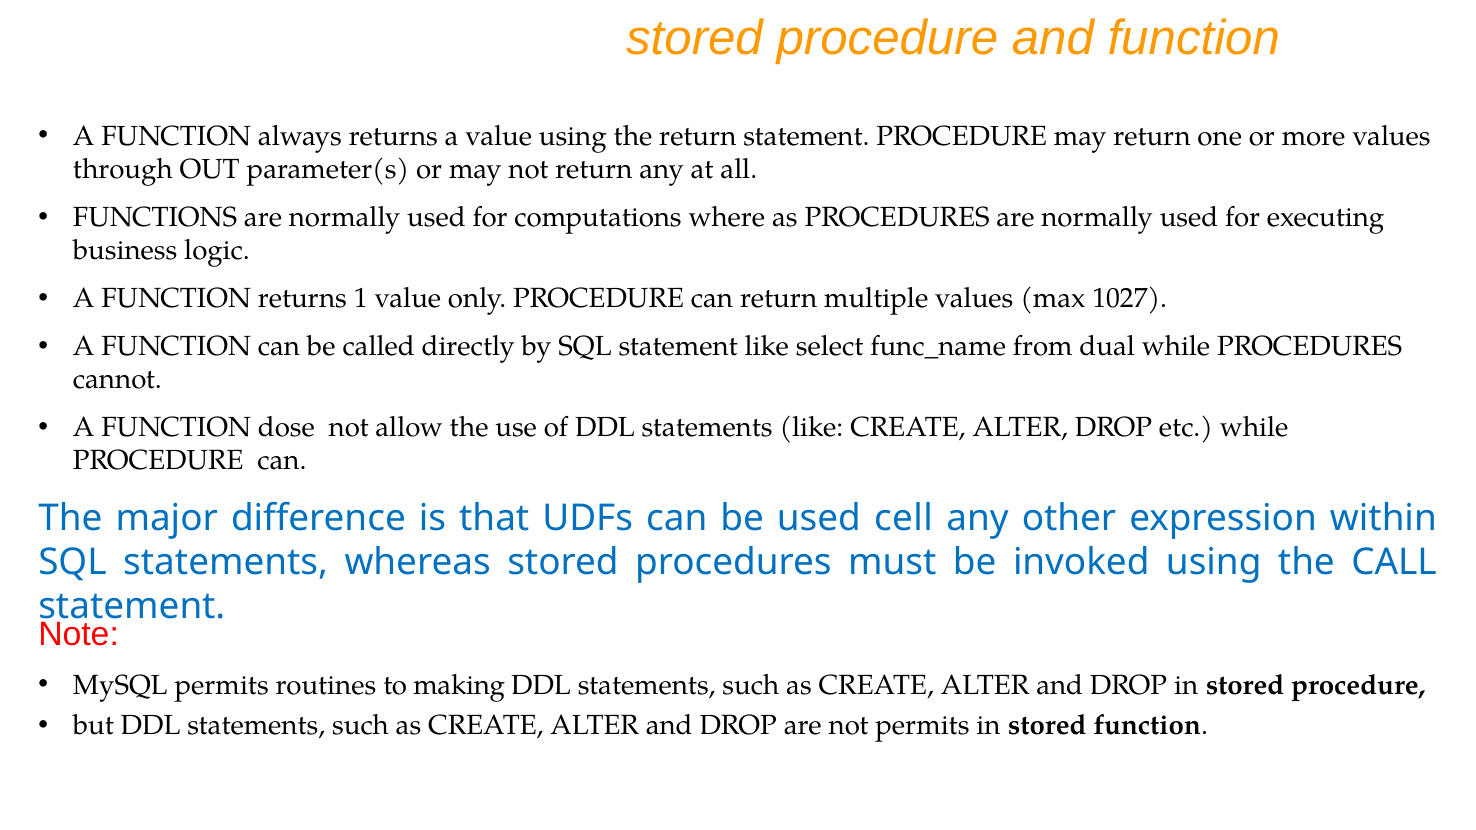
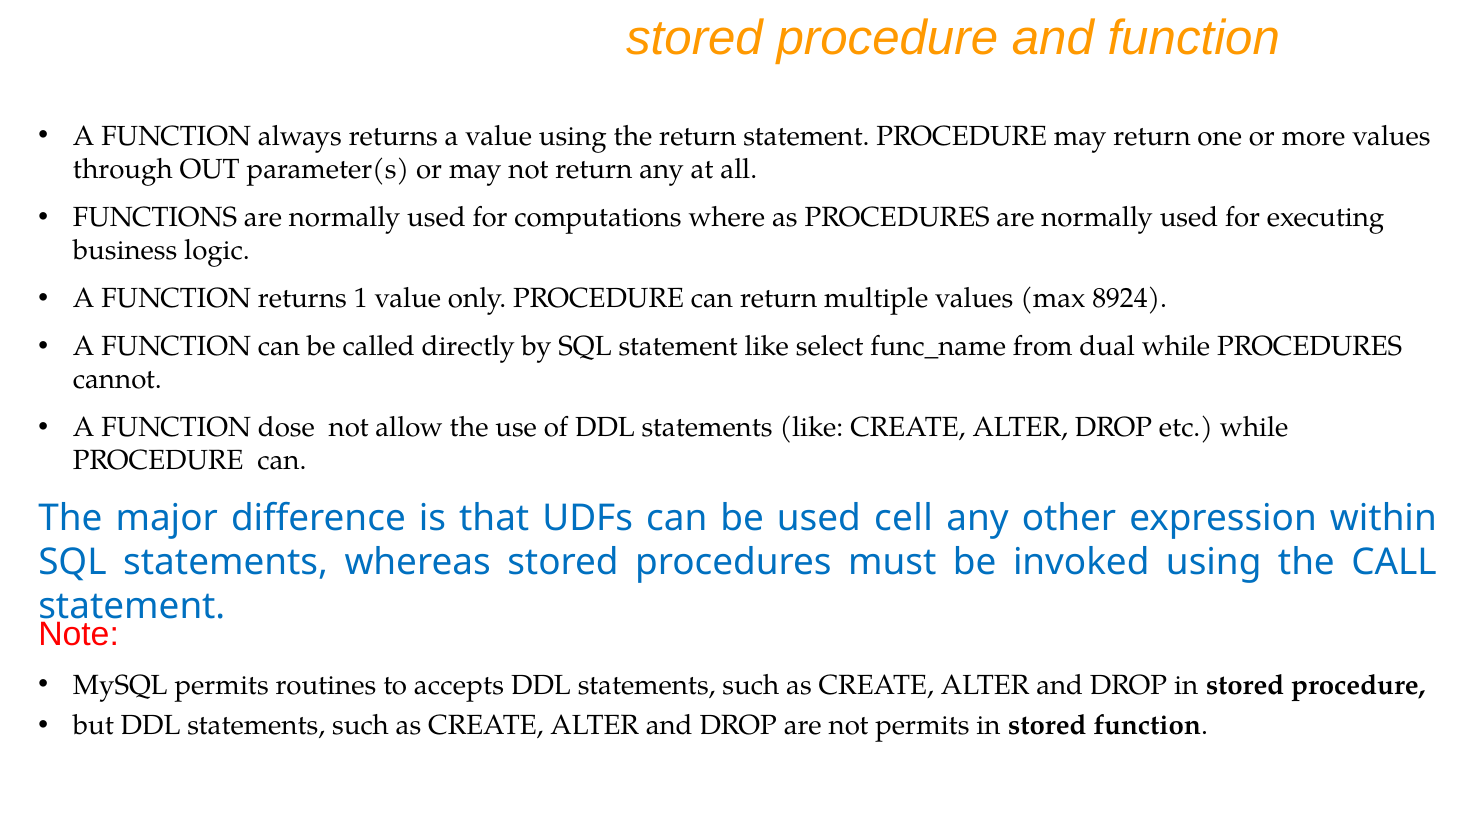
1027: 1027 -> 8924
making: making -> accepts
